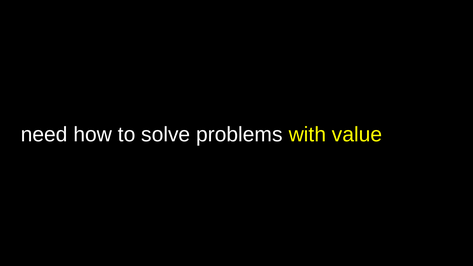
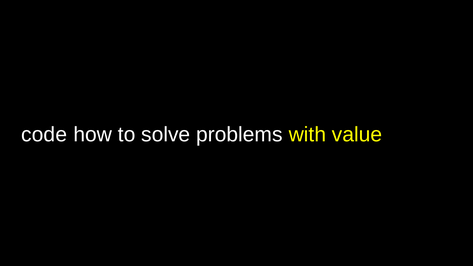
need: need -> code
